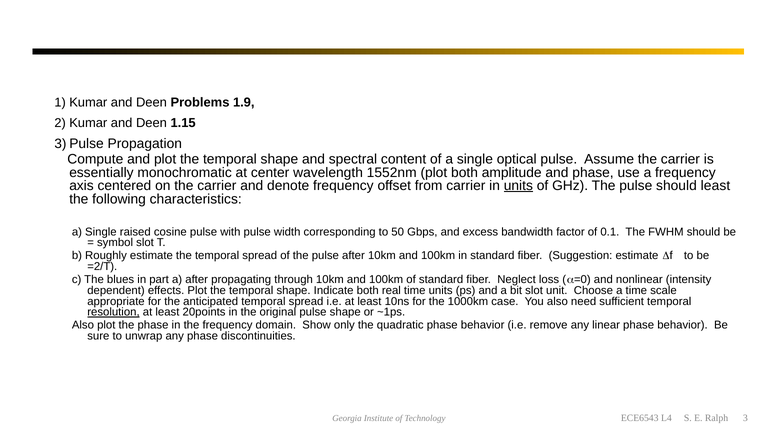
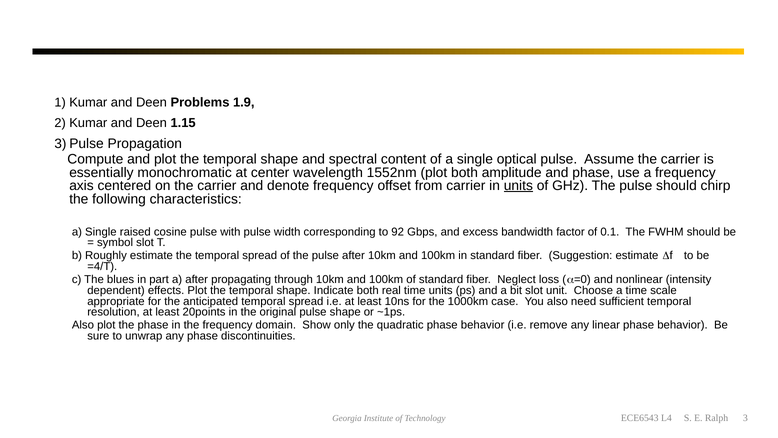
should least: least -> chirp
50: 50 -> 92
=2/T: =2/T -> =4/T
resolution underline: present -> none
